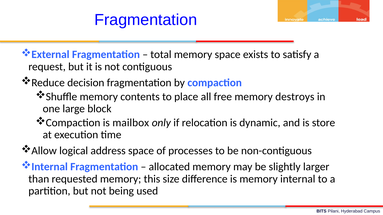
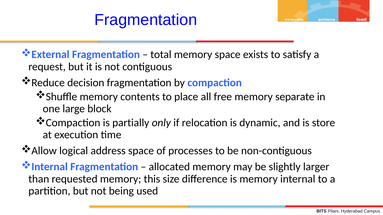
destroys: destroys -> separate
mailbox: mailbox -> partially
